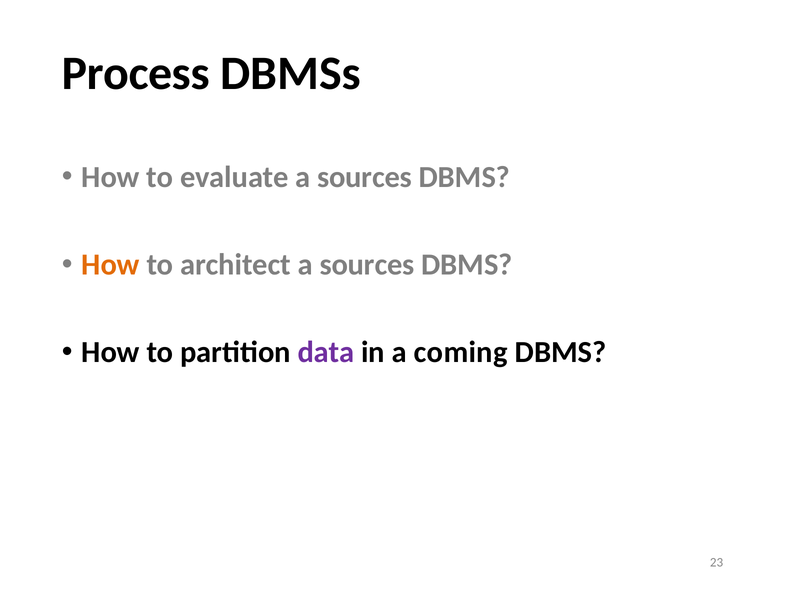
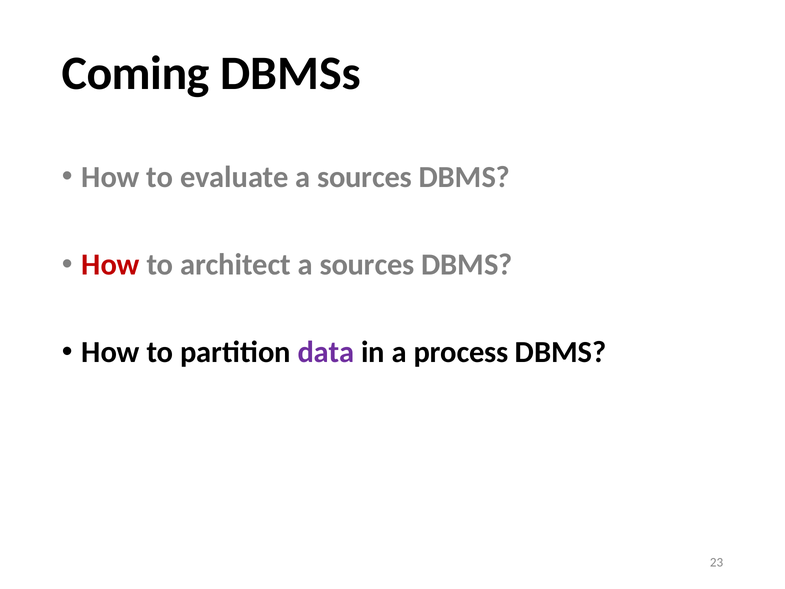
Process: Process -> Coming
How at (111, 265) colour: orange -> red
coming: coming -> process
